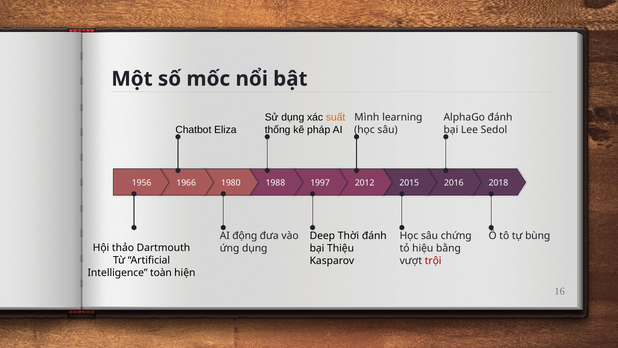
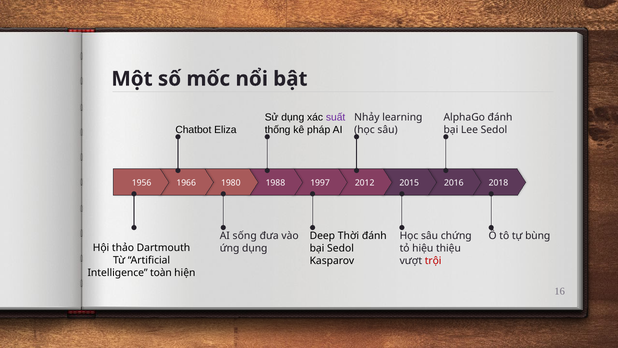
suất colour: orange -> purple
Mình: Mình -> Nhảy
động: động -> sống
bại Thiệu: Thiệu -> Sedol
bằng: bằng -> thiệu
